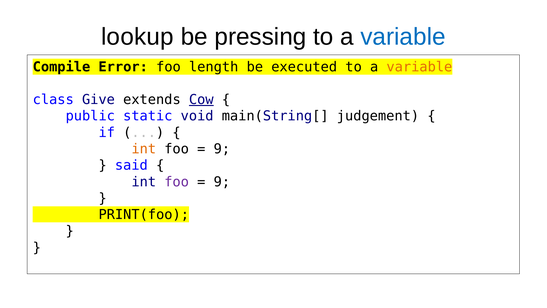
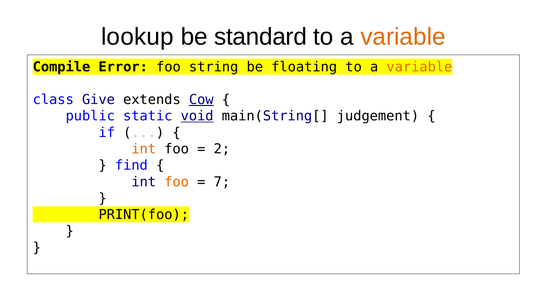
pressing: pressing -> standard
variable at (403, 37) colour: blue -> orange
length: length -> string
executed: executed -> floating
void underline: none -> present
9 at (222, 149): 9 -> 2
said: said -> find
foo at (177, 182) colour: purple -> orange
9 at (222, 182): 9 -> 7
